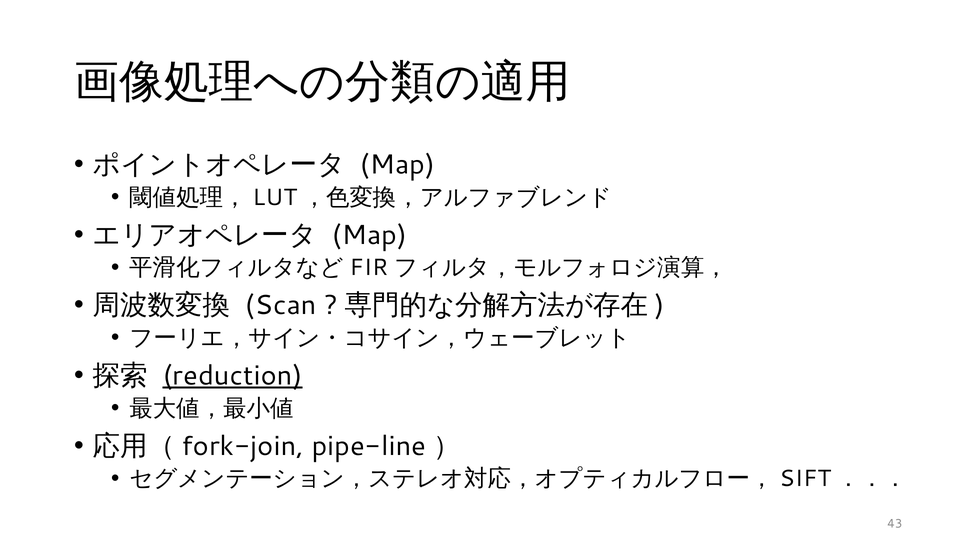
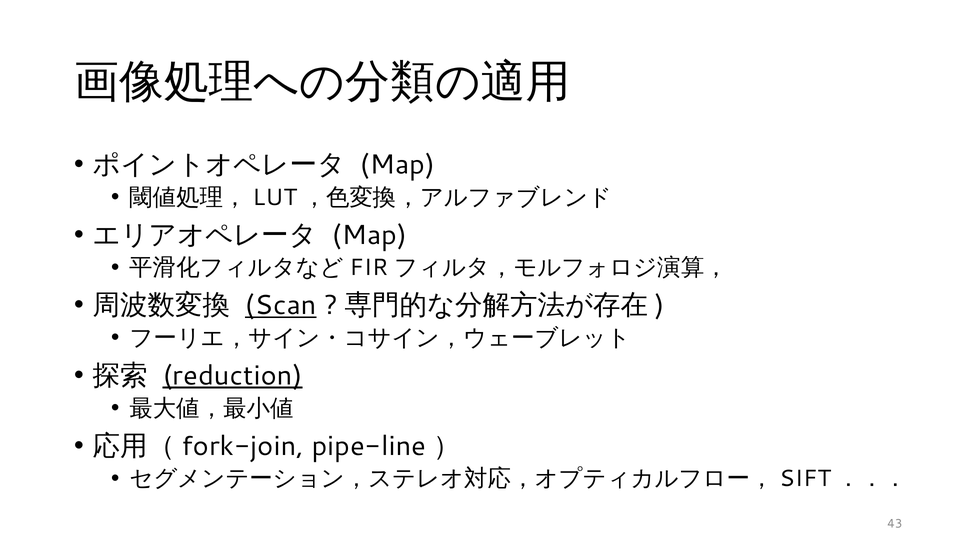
Scan underline: none -> present
